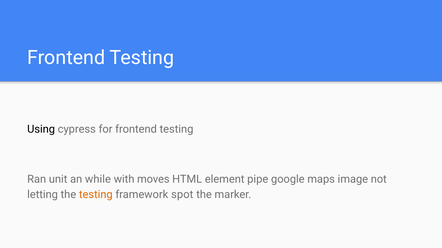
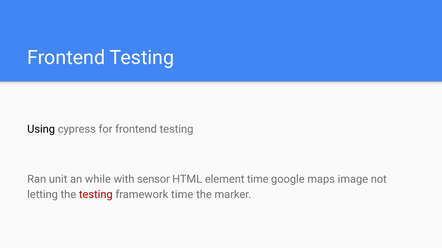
moves: moves -> sensor
element pipe: pipe -> time
testing at (96, 195) colour: orange -> red
framework spot: spot -> time
